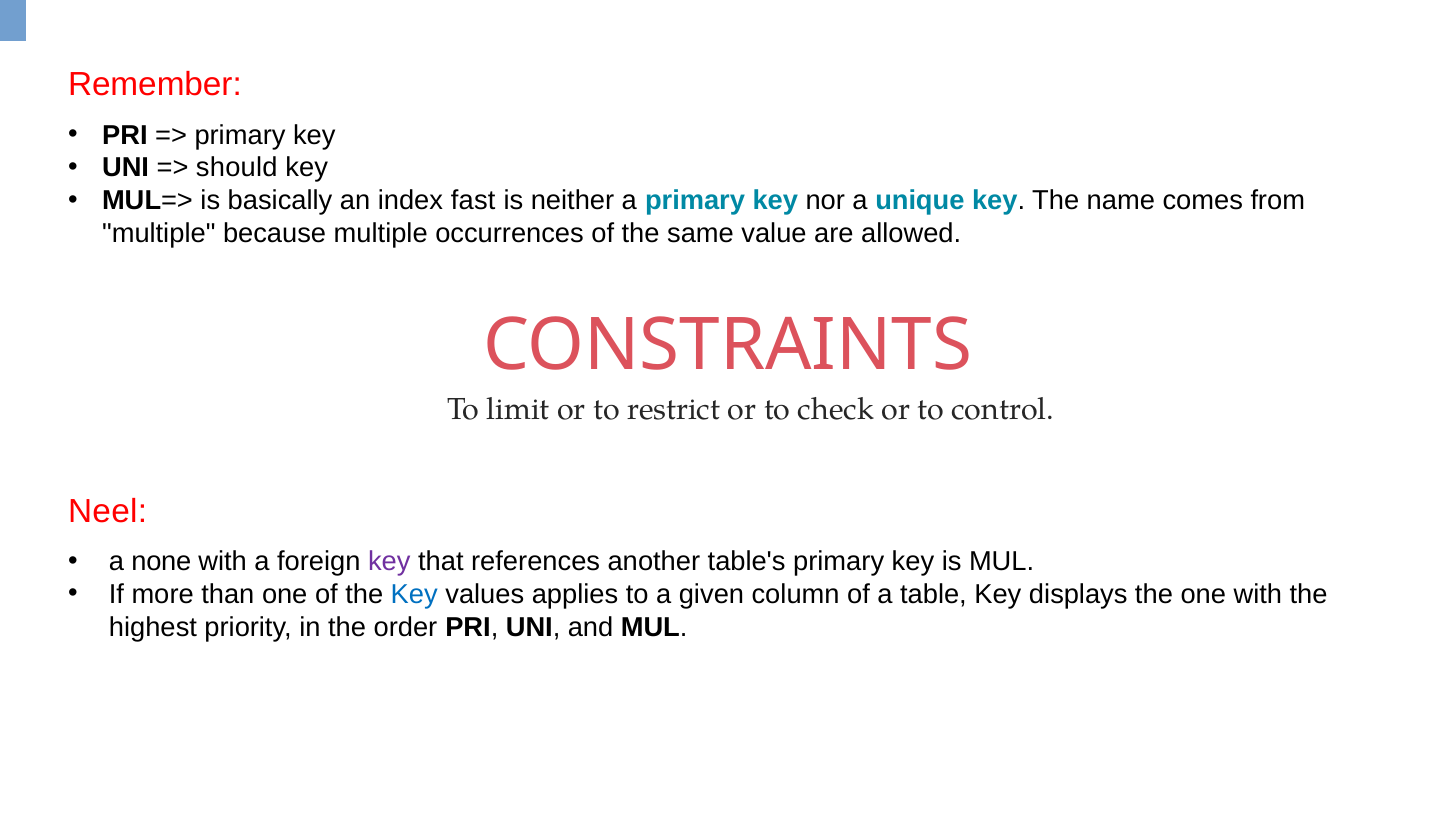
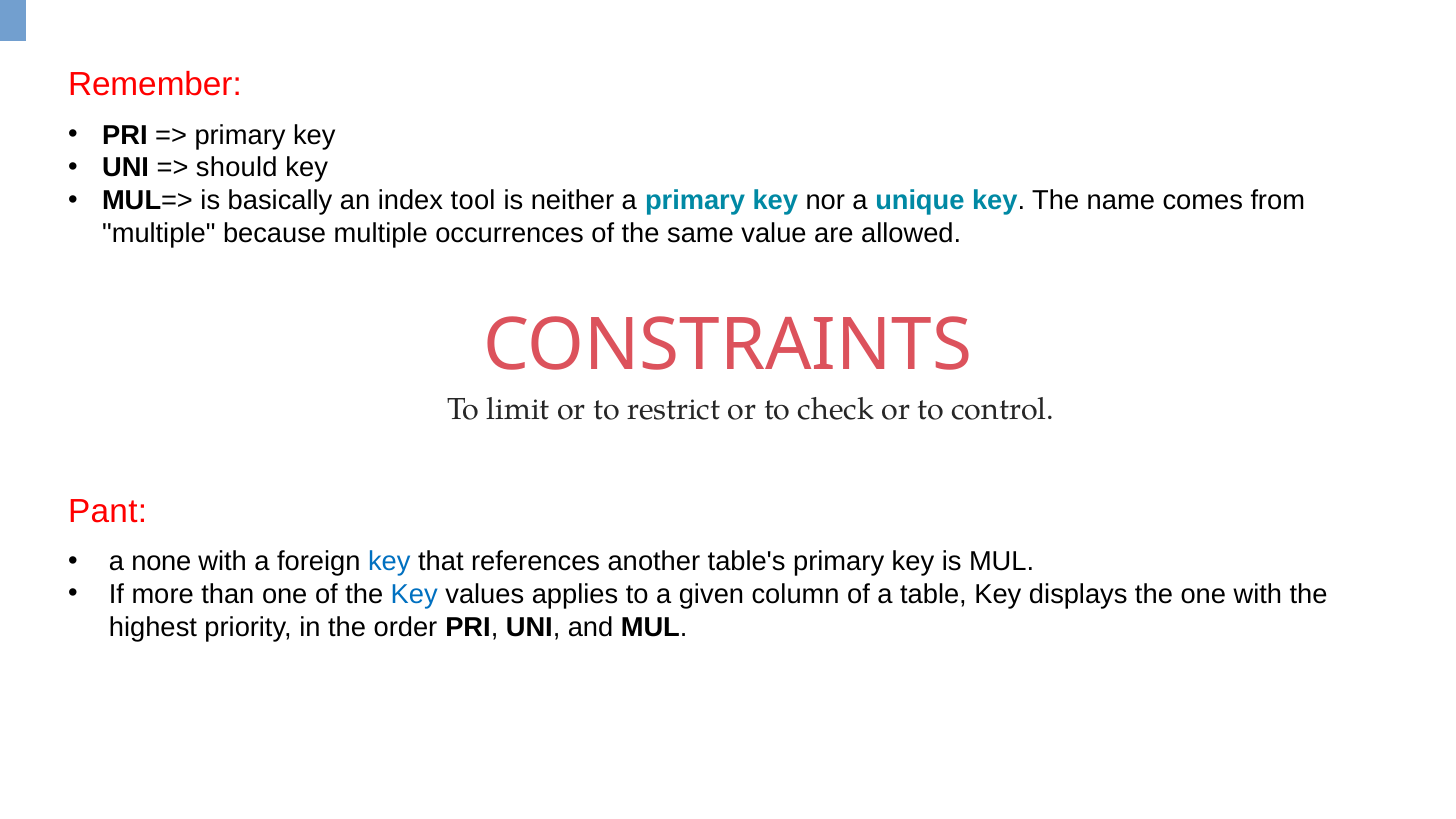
fast: fast -> tool
Neel: Neel -> Pant
key at (389, 561) colour: purple -> blue
